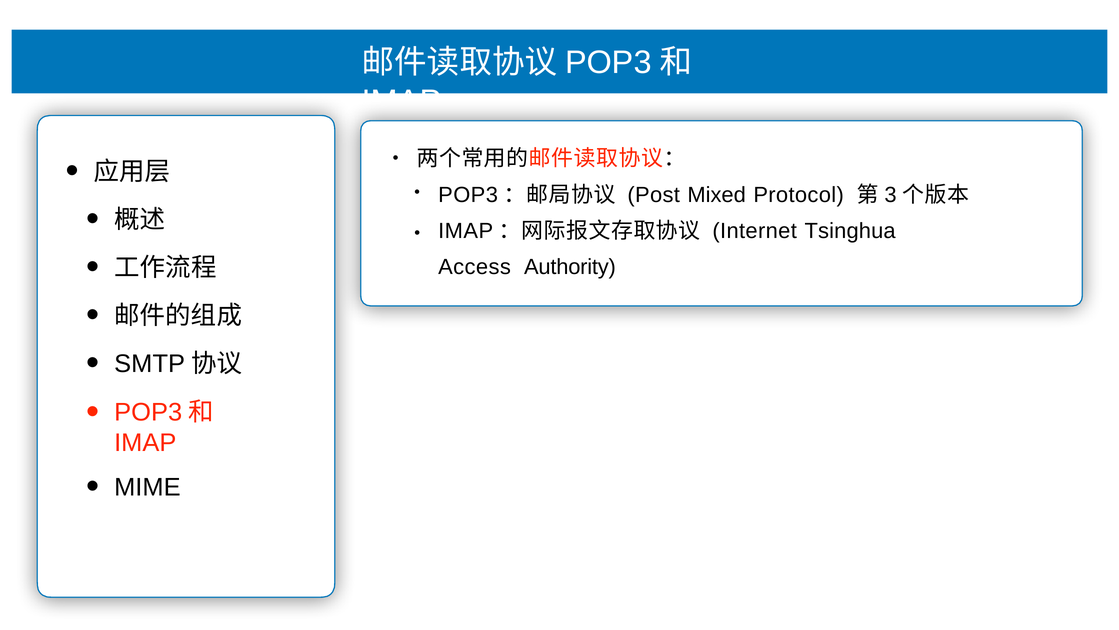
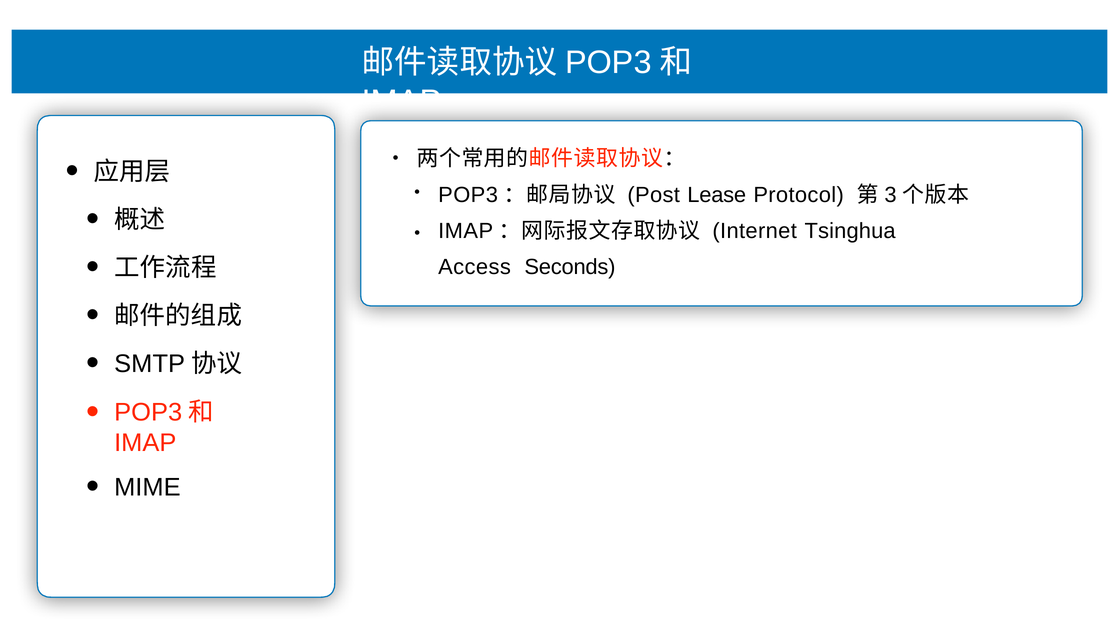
Mixed: Mixed -> Lease
Authority: Authority -> Seconds
